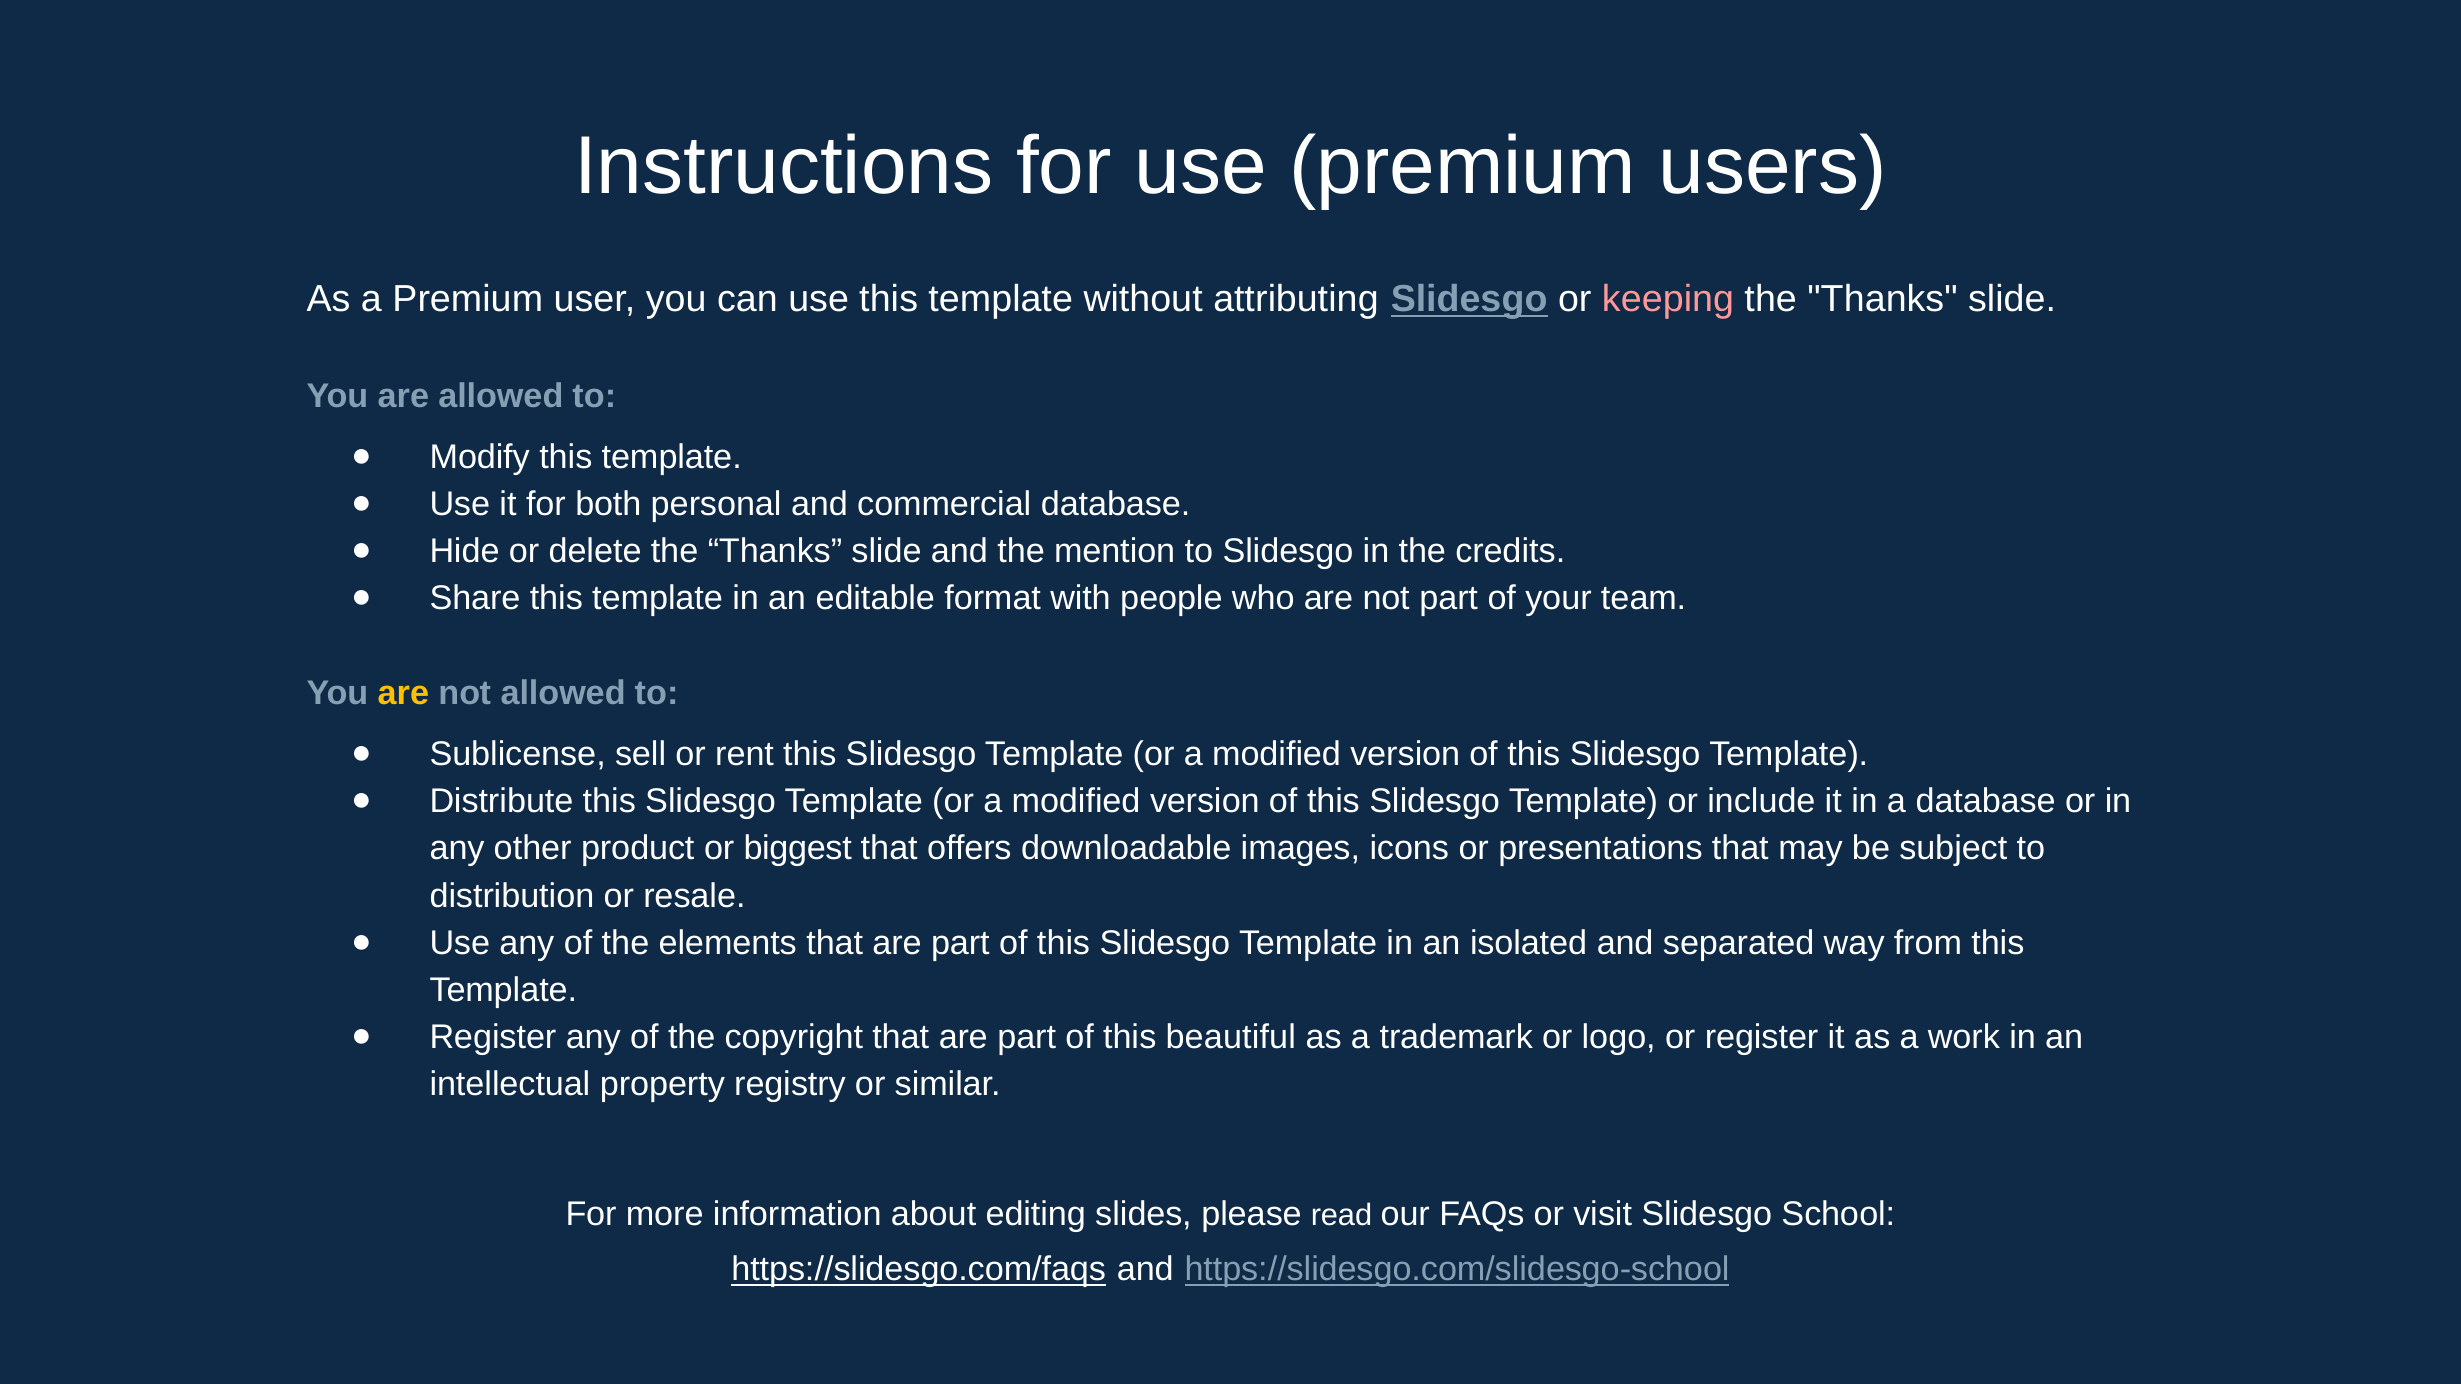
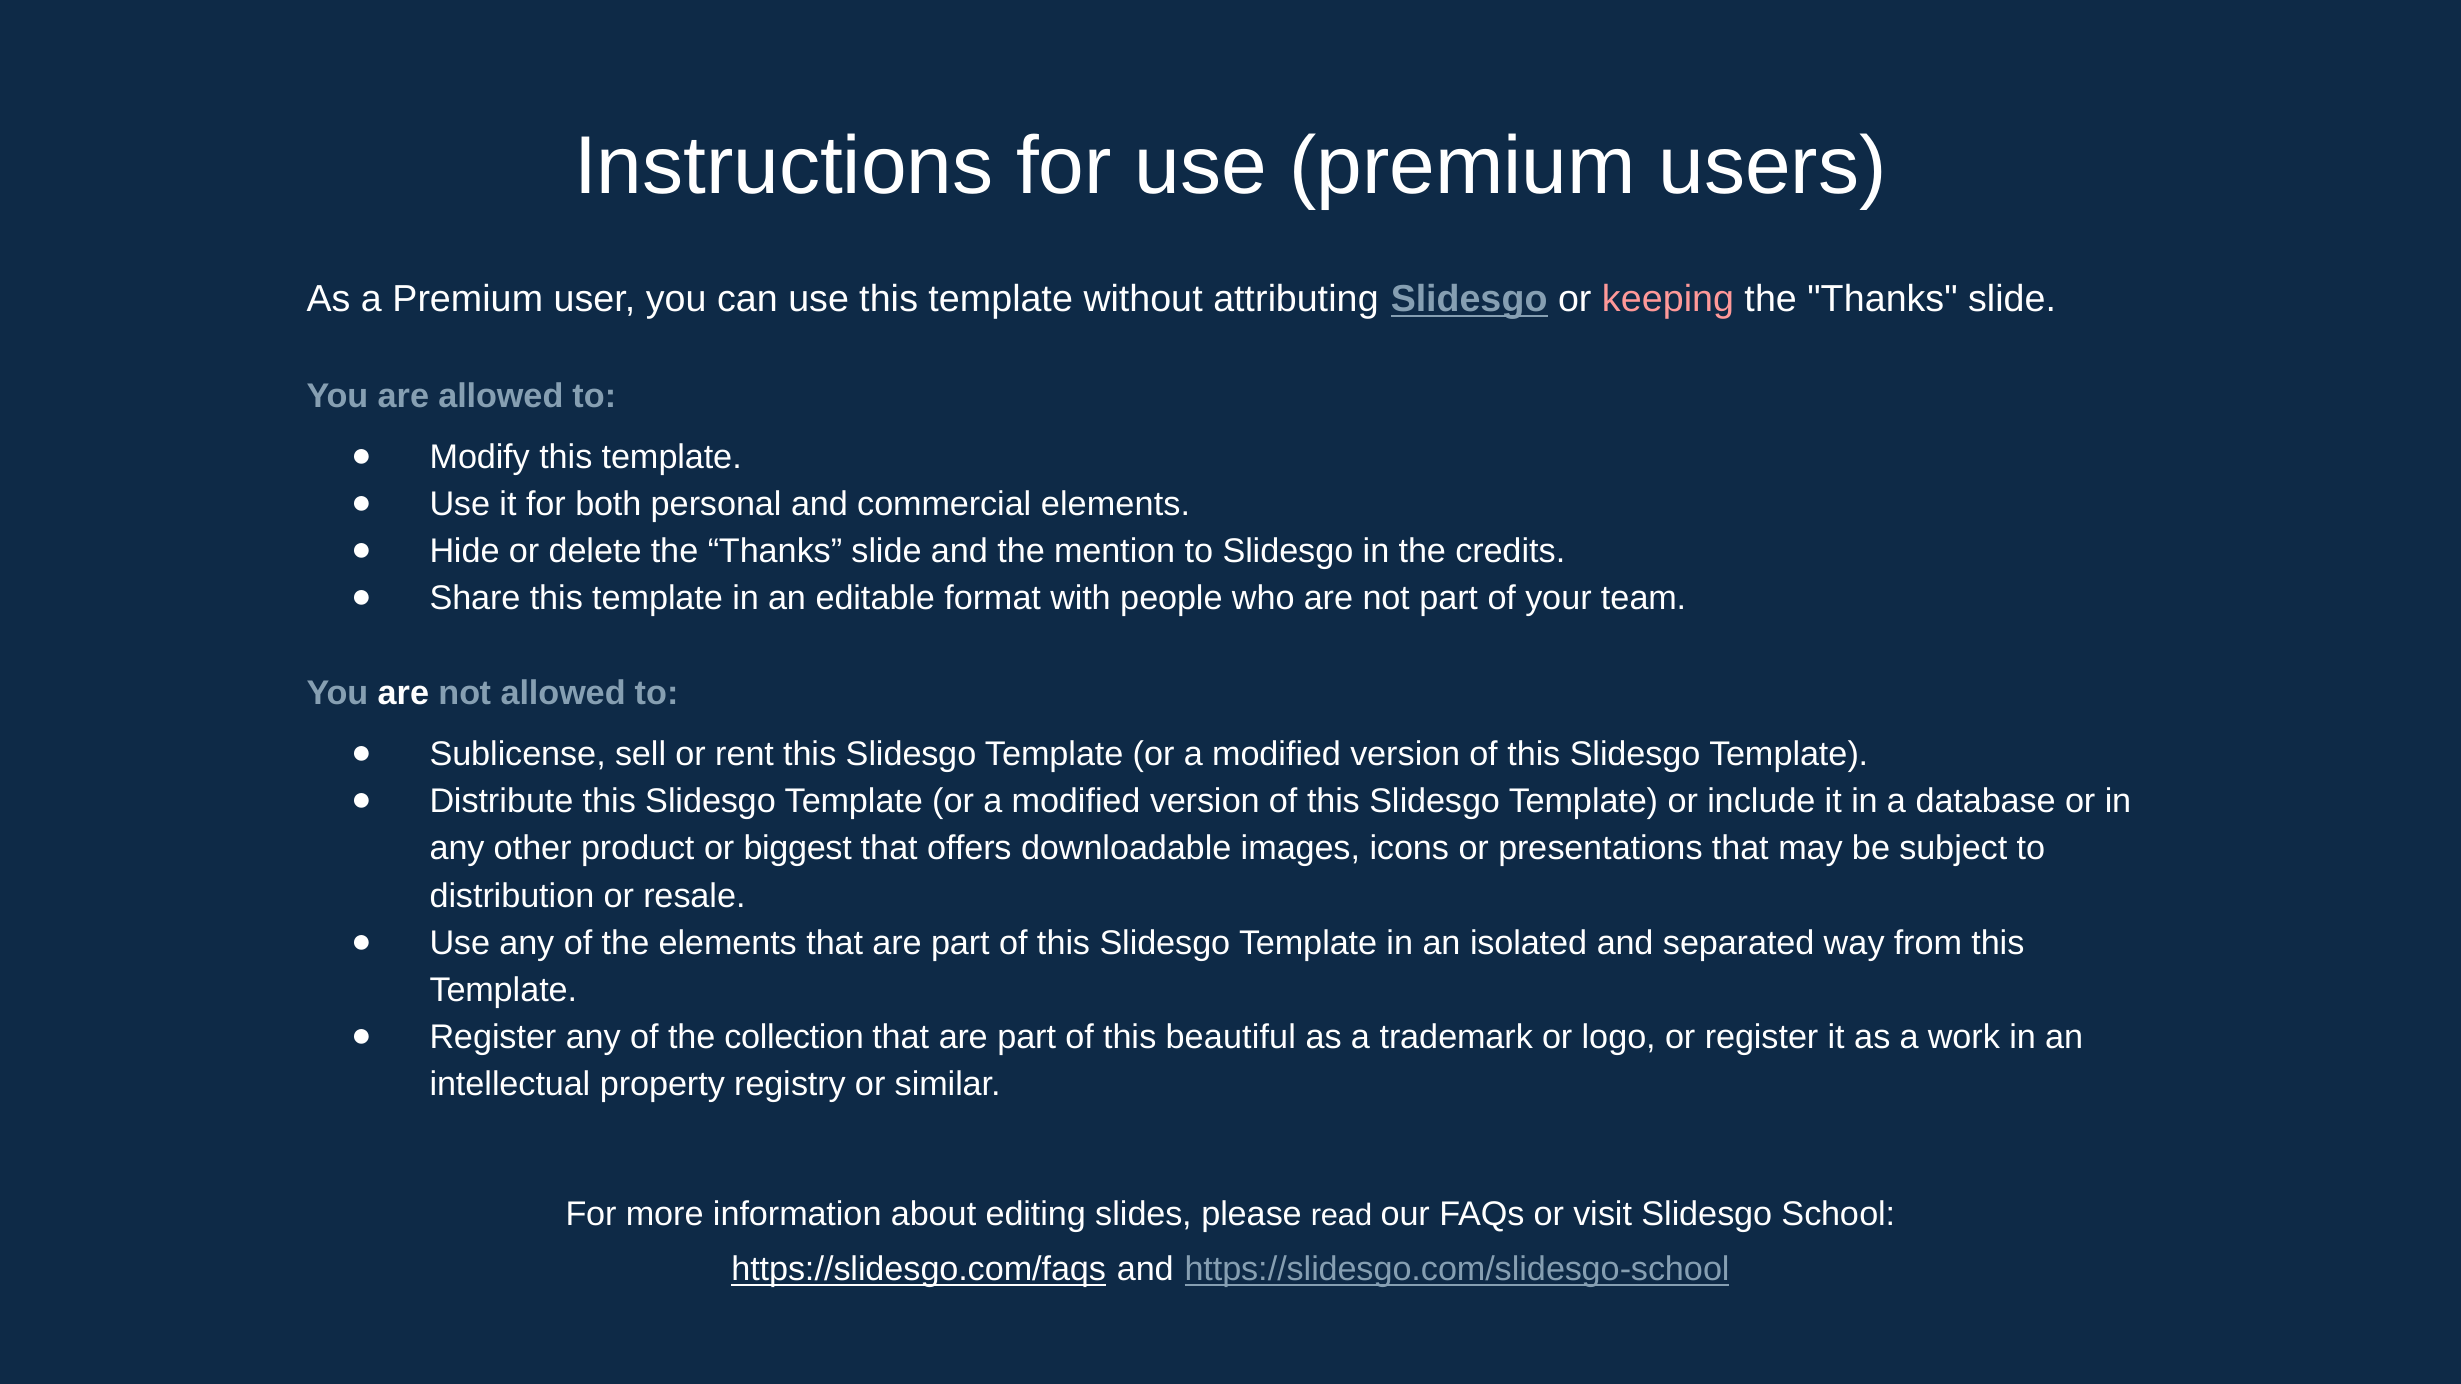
commercial database: database -> elements
are at (403, 694) colour: yellow -> white
copyright: copyright -> collection
